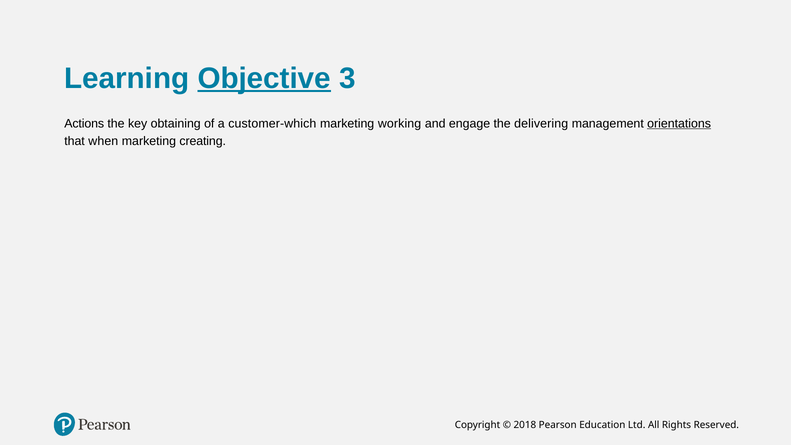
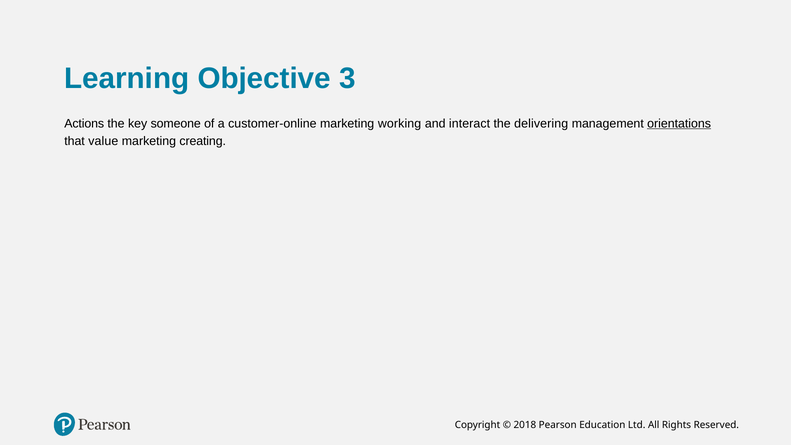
Objective underline: present -> none
obtaining: obtaining -> someone
customer-which: customer-which -> customer-online
engage: engage -> interact
when: when -> value
